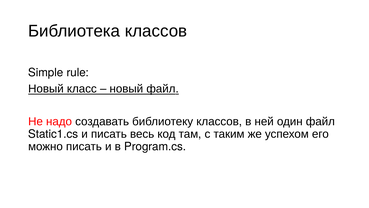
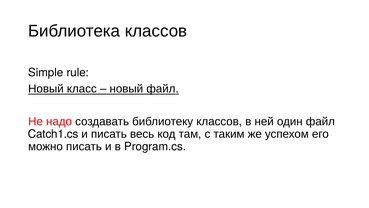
Static1.cs: Static1.cs -> Catch1.cs
